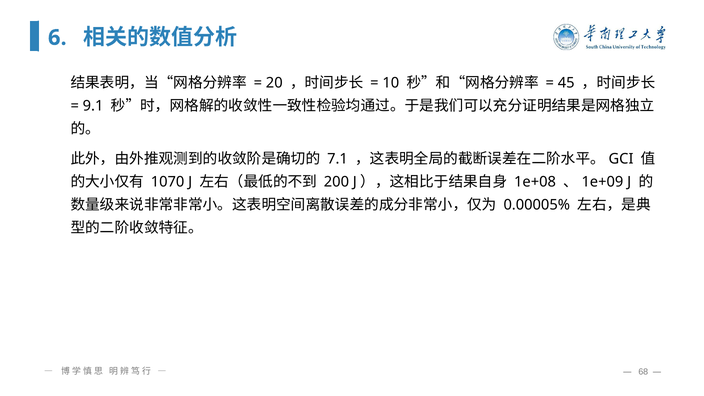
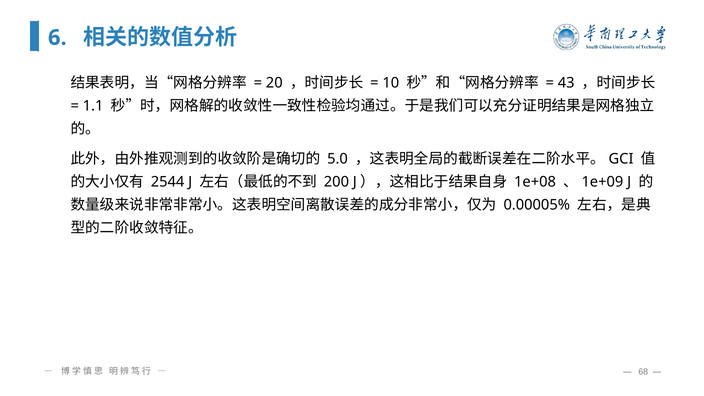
45: 45 -> 43
9.1: 9.1 -> 1.1
7.1: 7.1 -> 5.0
1070: 1070 -> 2544
